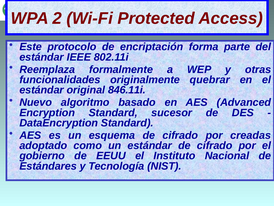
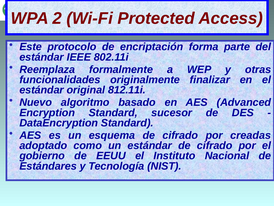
quebrar: quebrar -> finalizar
846.11i: 846.11i -> 812.11i
